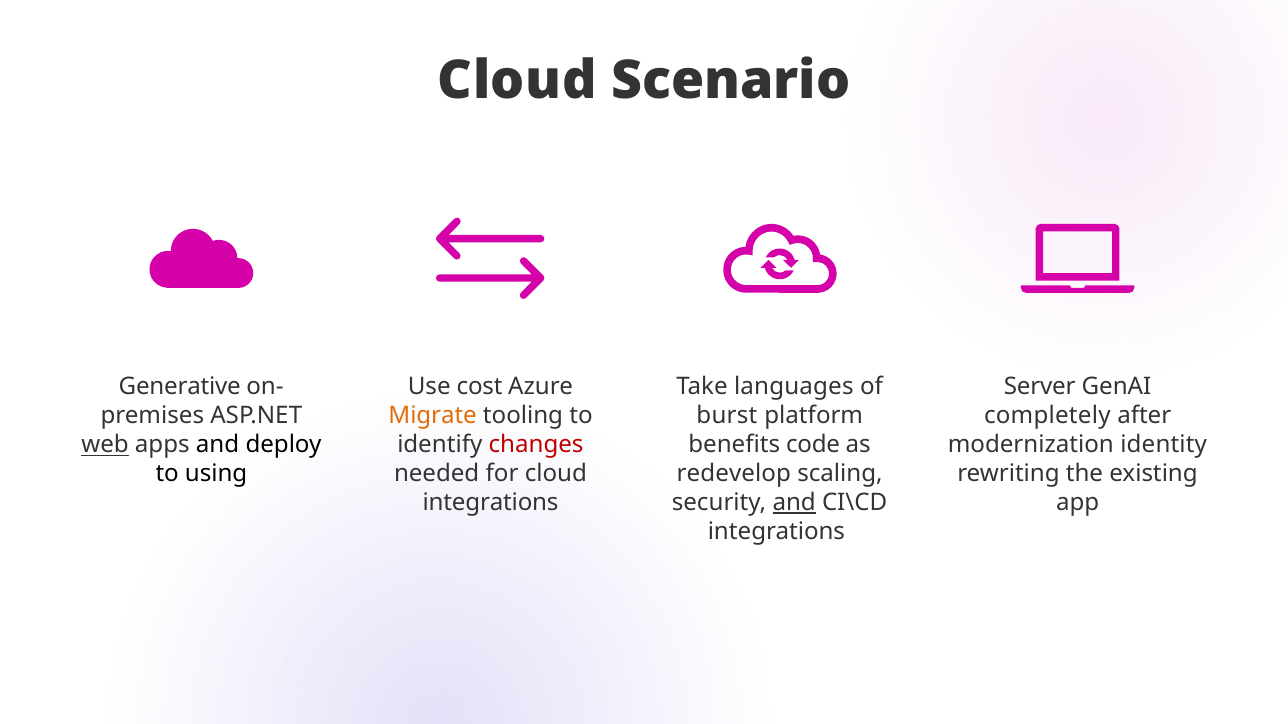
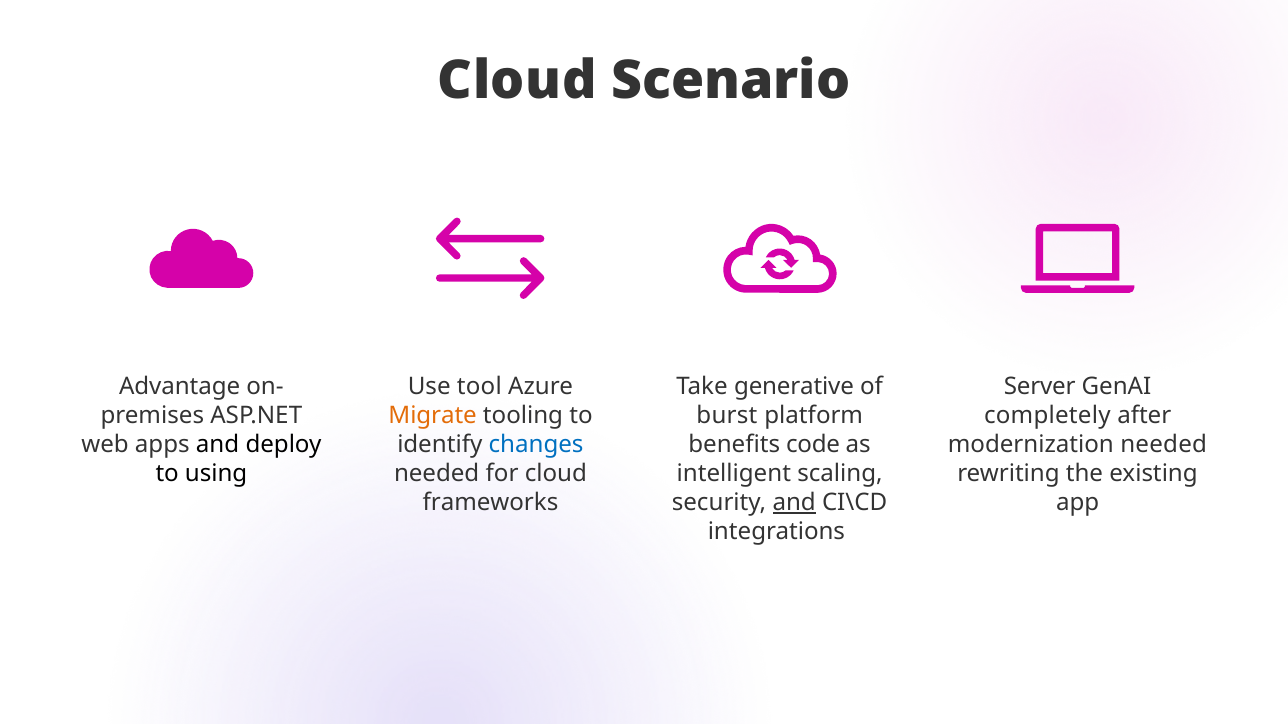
Generative: Generative -> Advantage
cost: cost -> tool
languages: languages -> generative
web underline: present -> none
changes colour: red -> blue
modernization identity: identity -> needed
redevelop: redevelop -> intelligent
integrations at (491, 503): integrations -> frameworks
